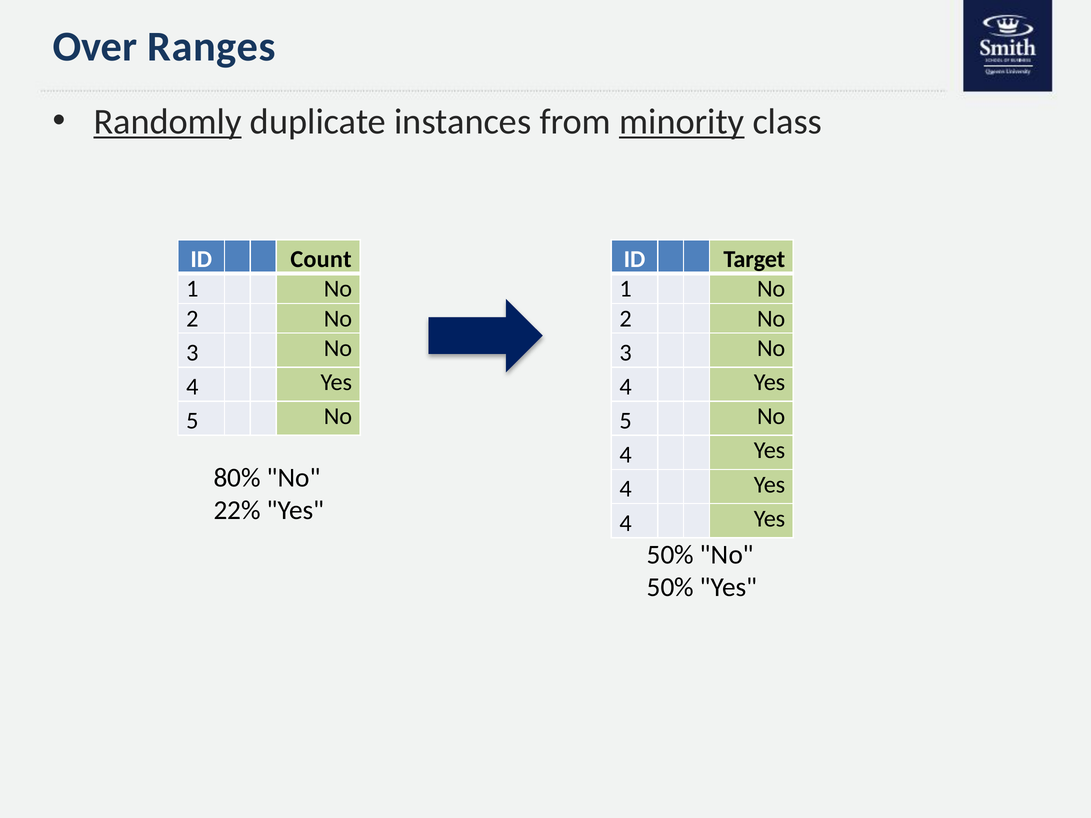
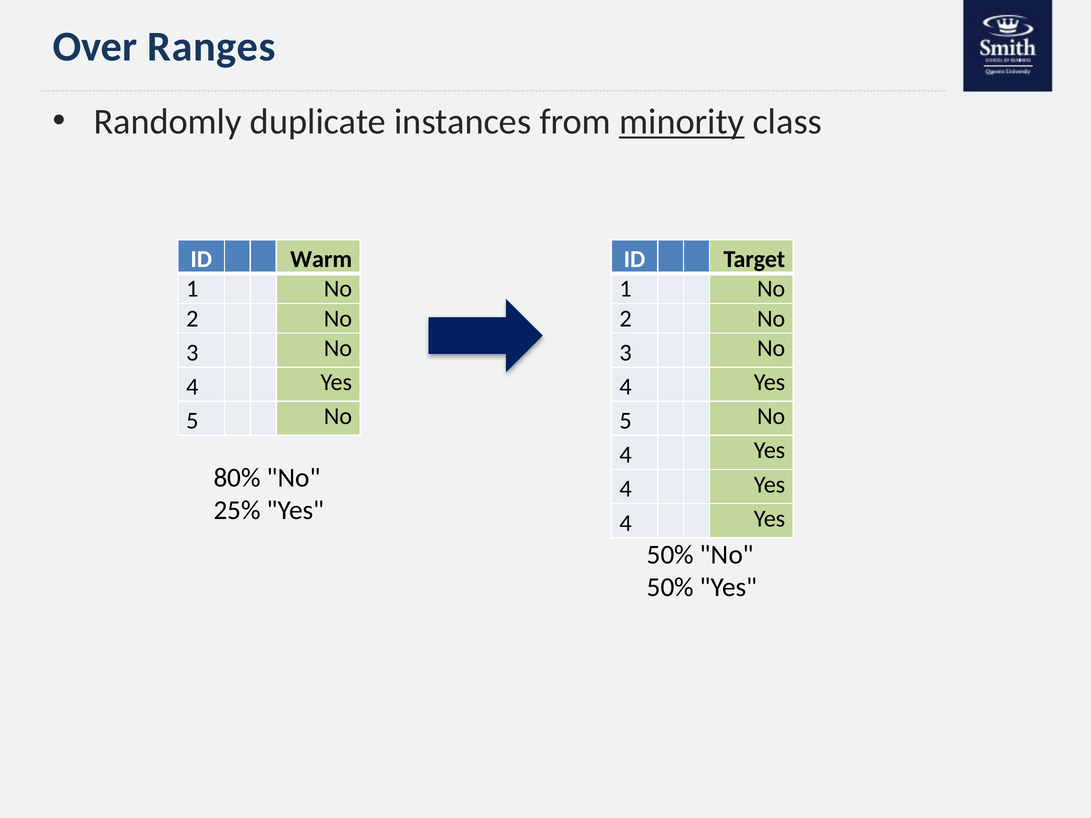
Randomly underline: present -> none
Count: Count -> Warm
22%: 22% -> 25%
